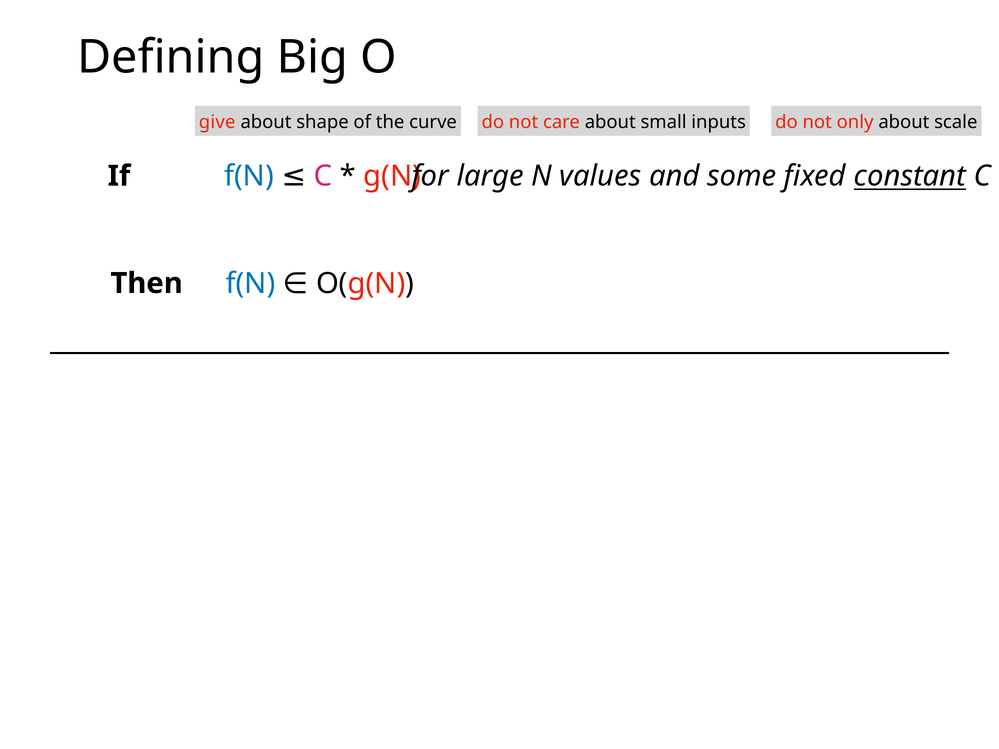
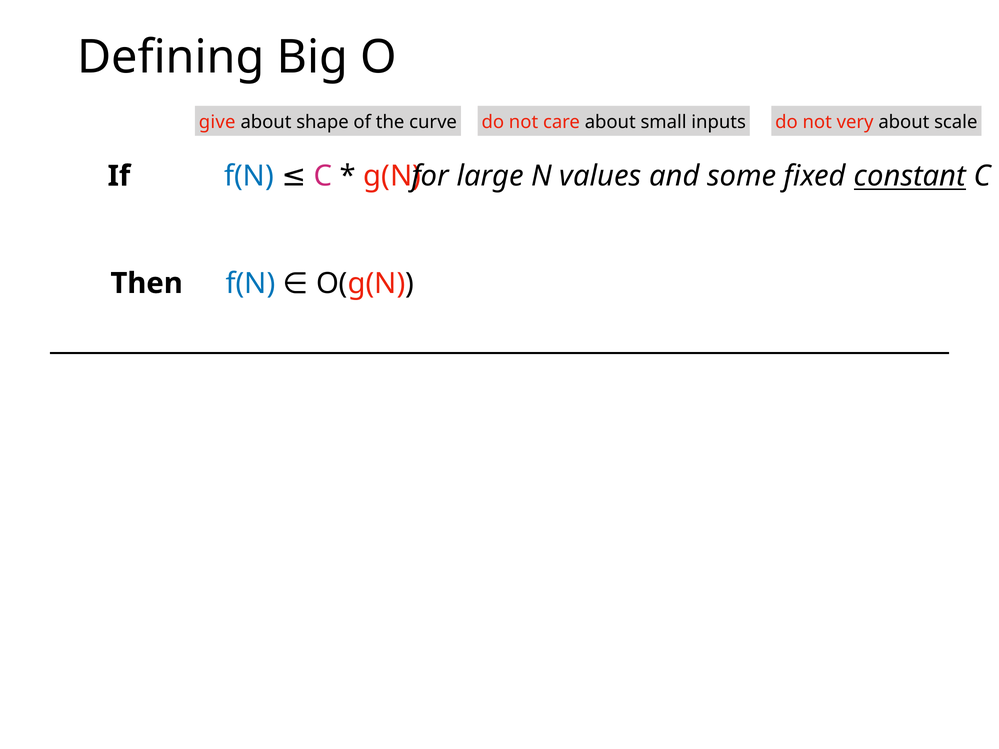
only: only -> very
